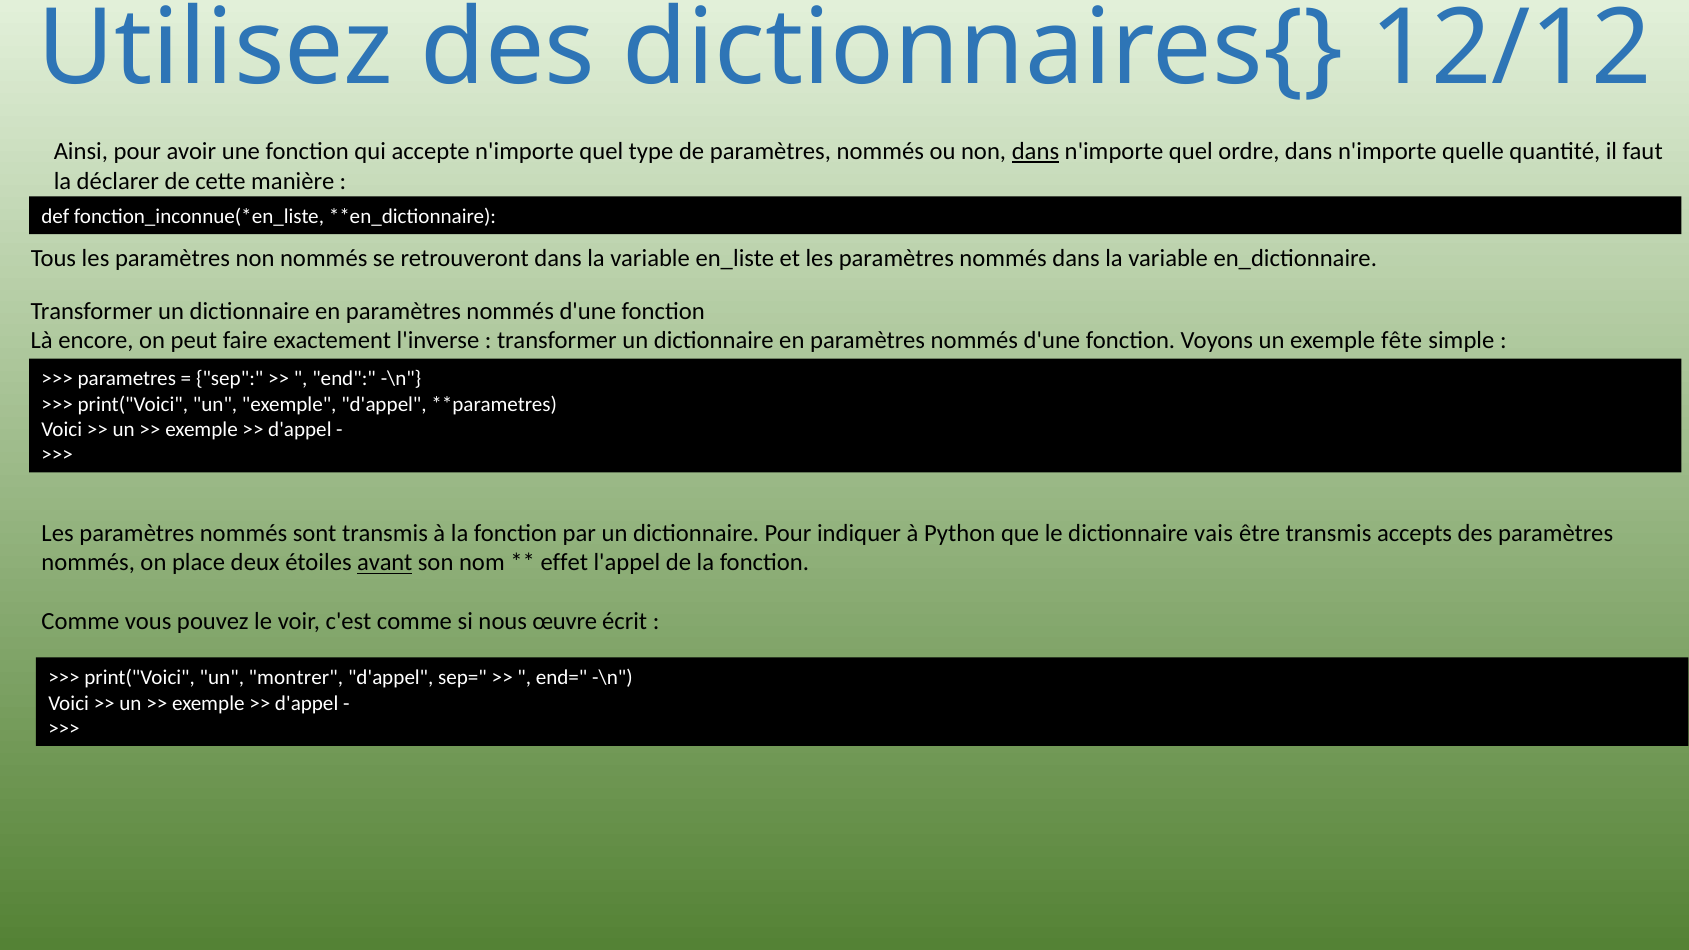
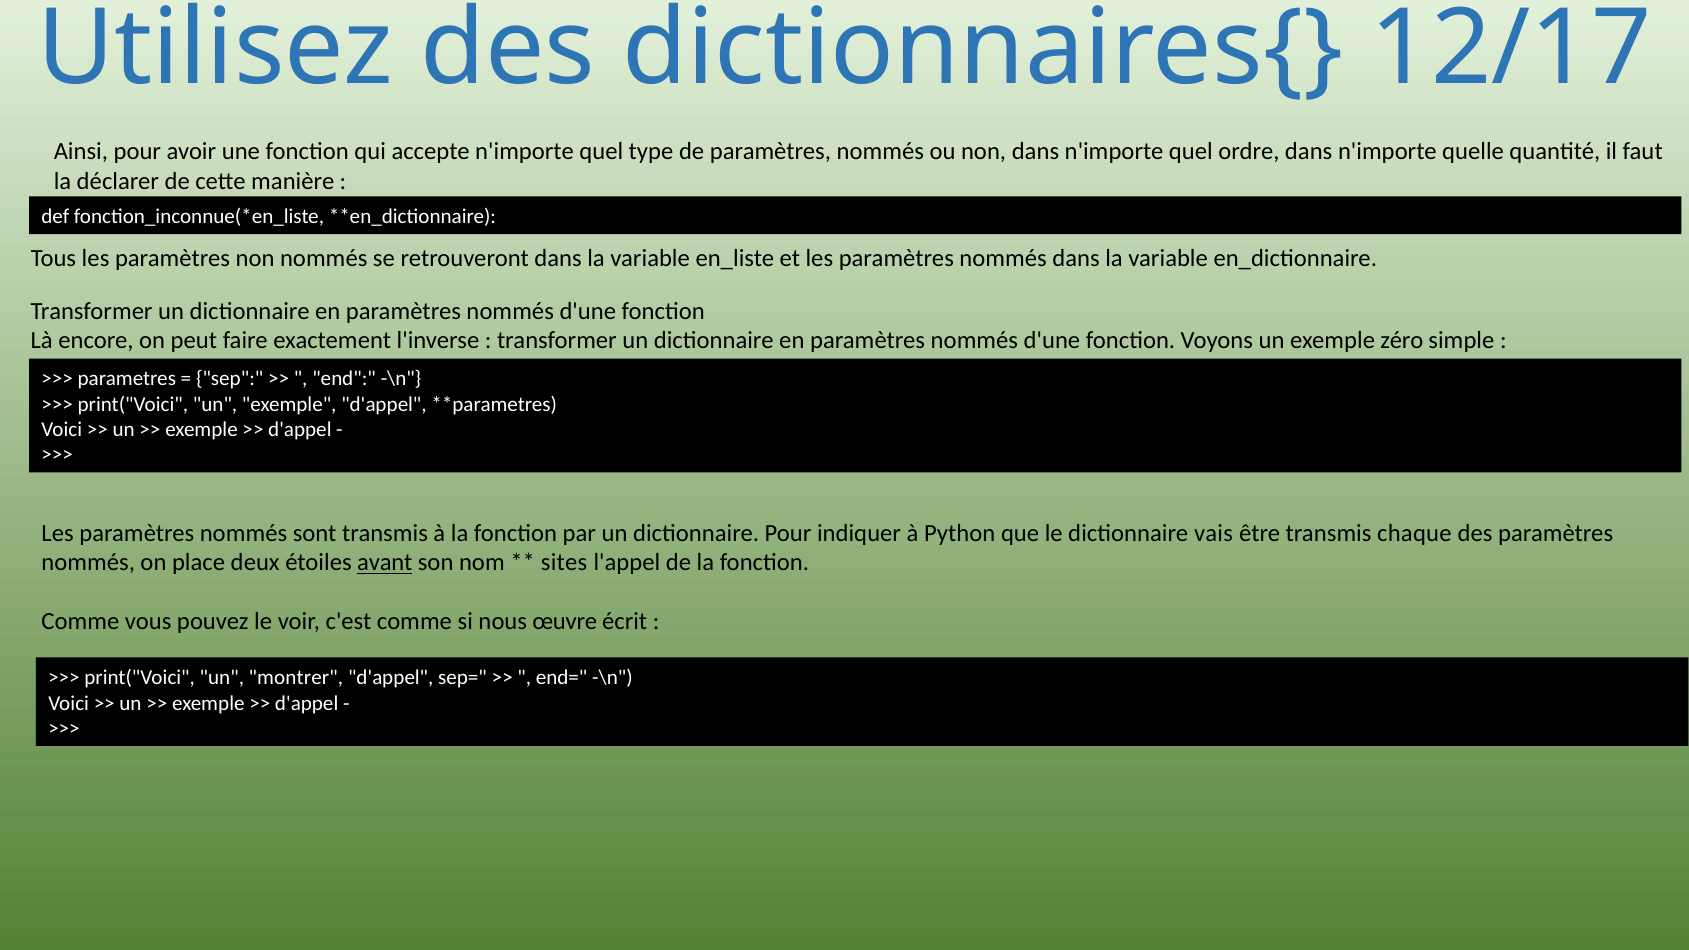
12/12: 12/12 -> 12/17
dans at (1035, 151) underline: present -> none
fête: fête -> zéro
accepts: accepts -> chaque
effet: effet -> sites
